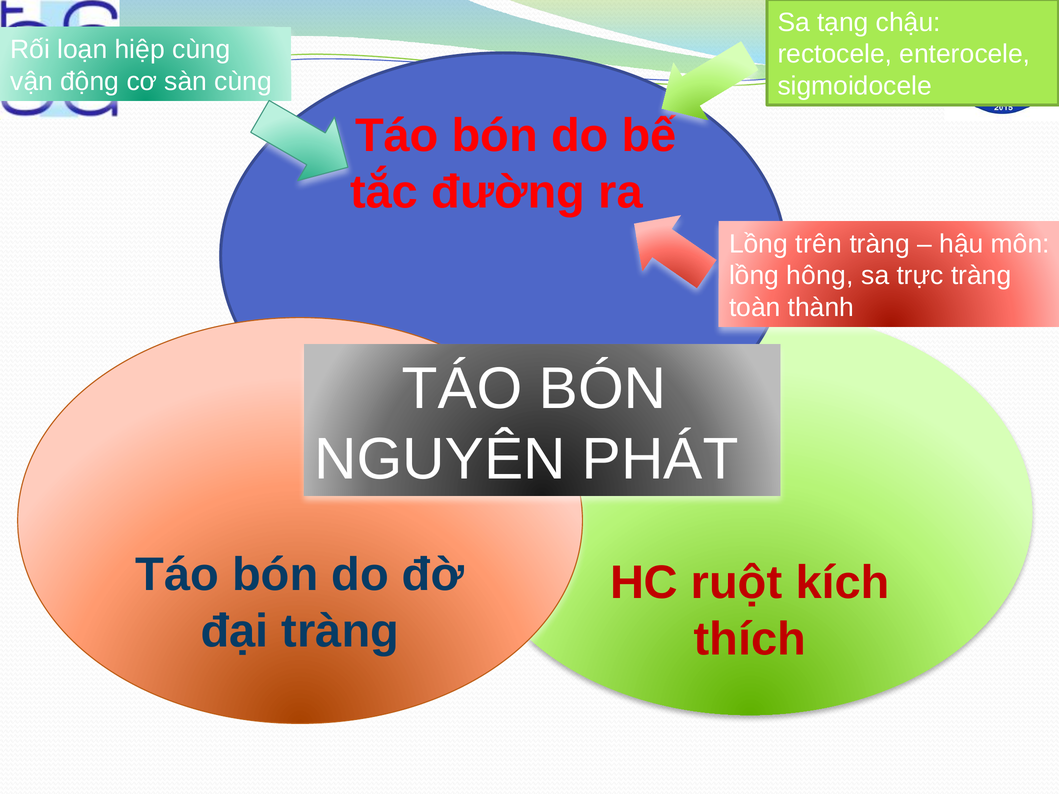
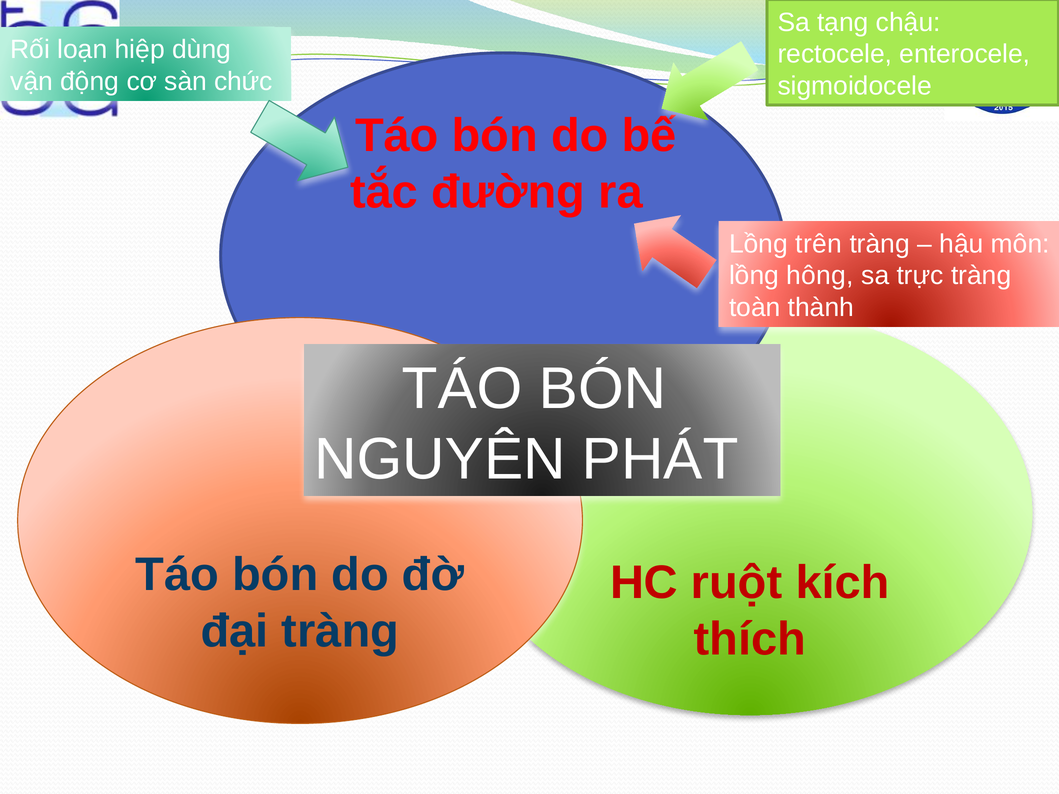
hiệp cùng: cùng -> dùng
sàn cùng: cùng -> chức
